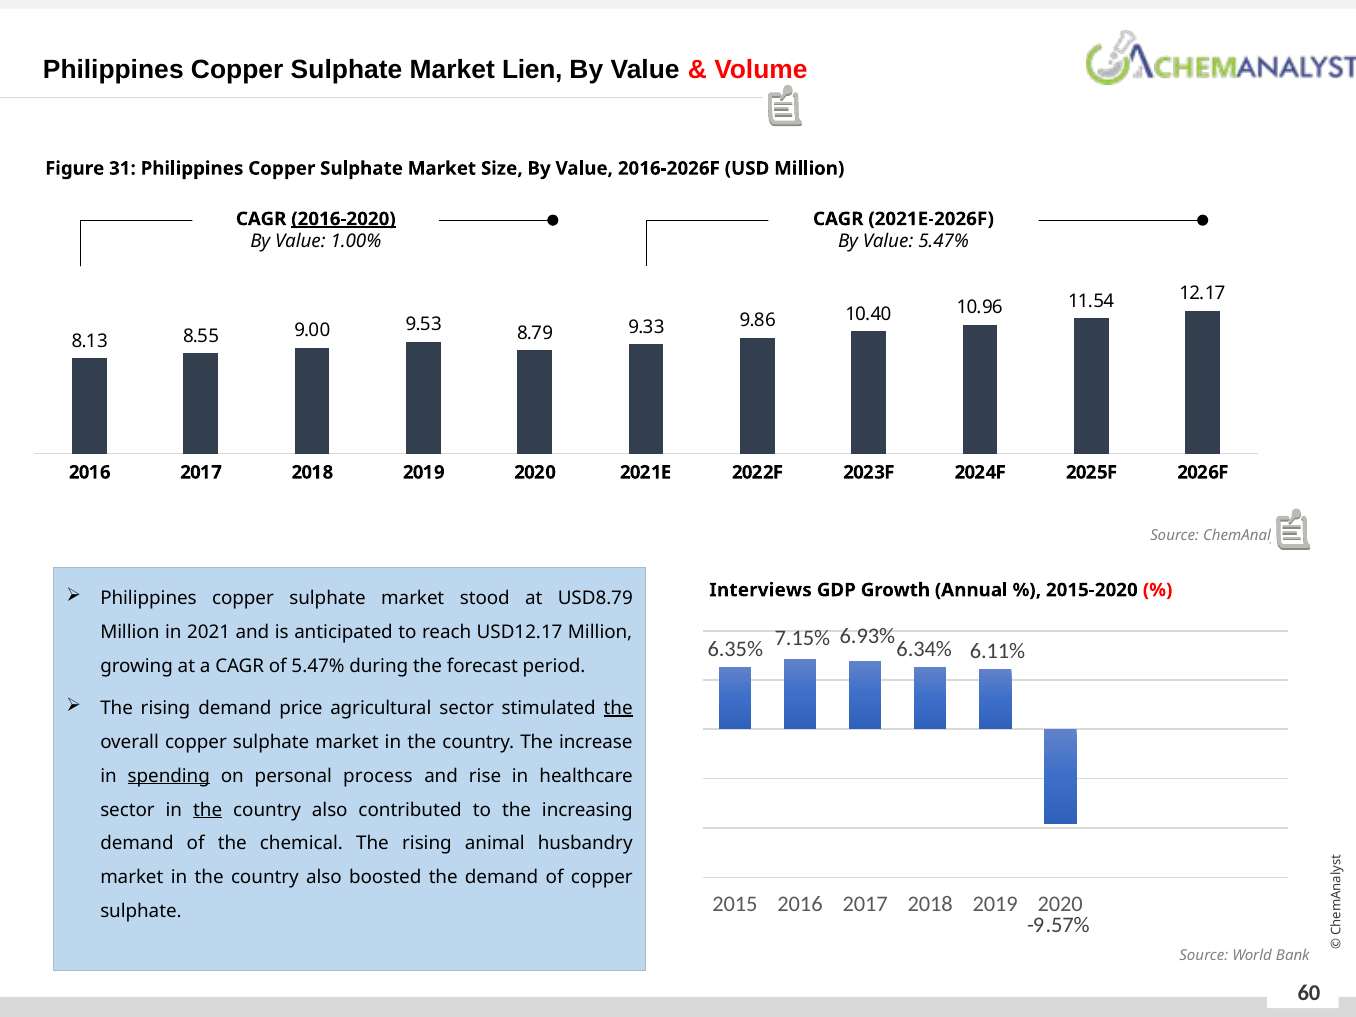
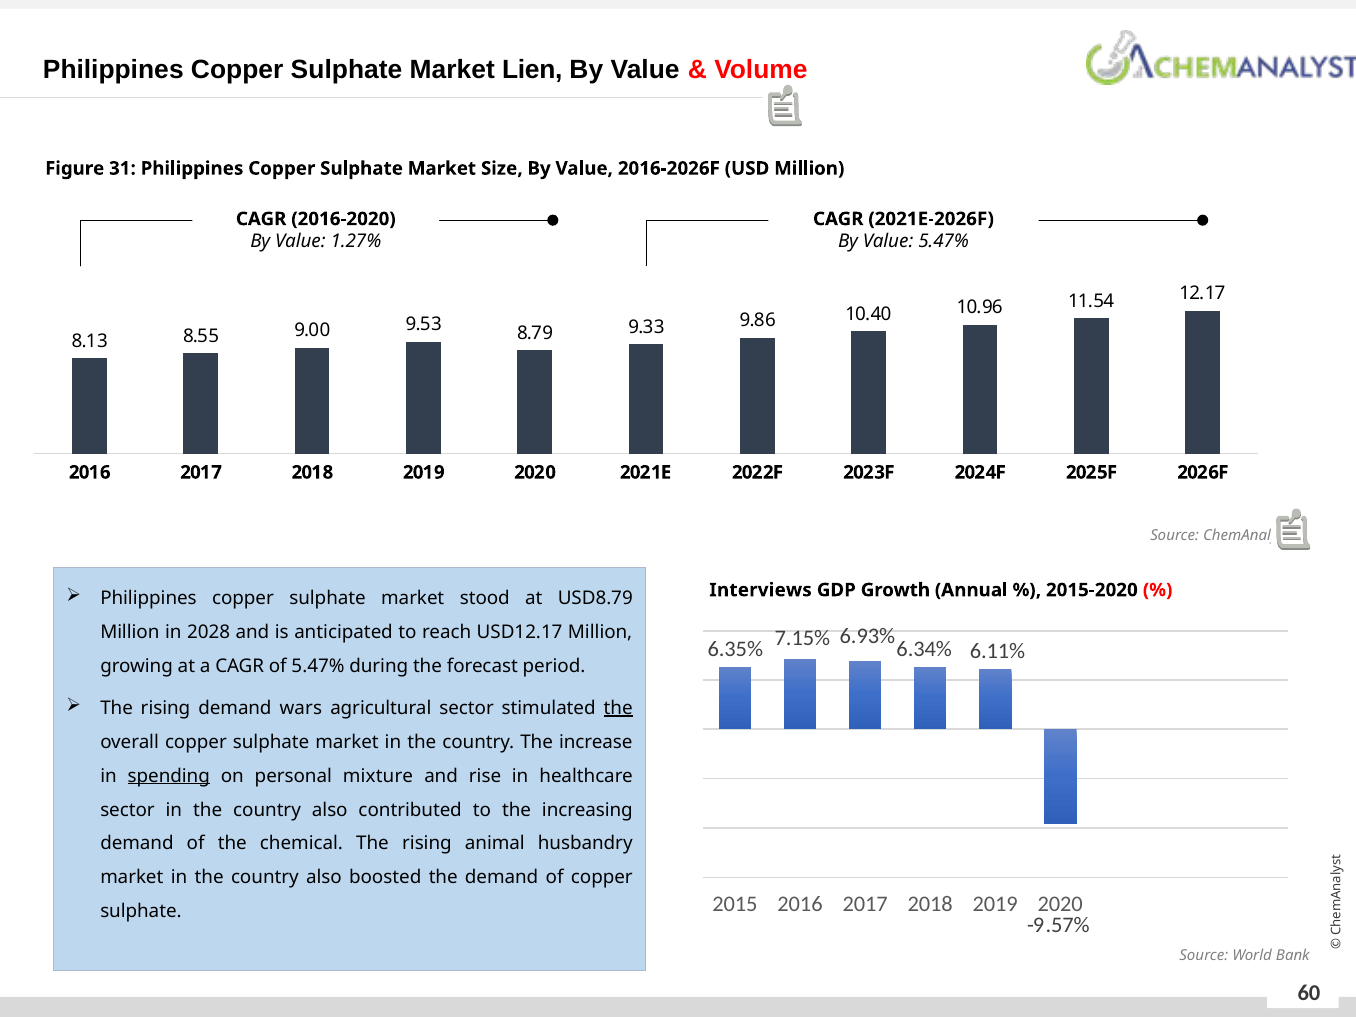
2016-2020 underline: present -> none
1.00%: 1.00% -> 1.27%
2021: 2021 -> 2028
price: price -> wars
process: process -> mixture
the at (208, 810) underline: present -> none
